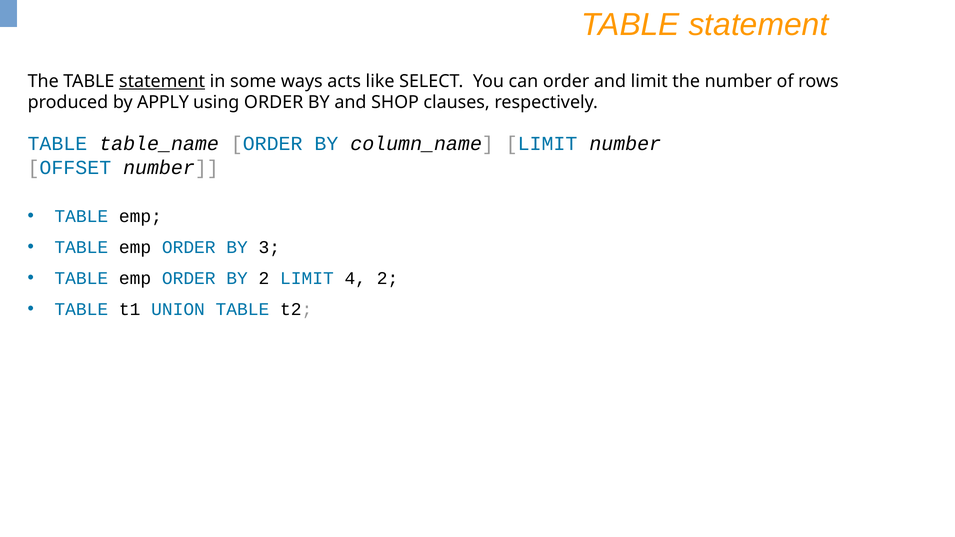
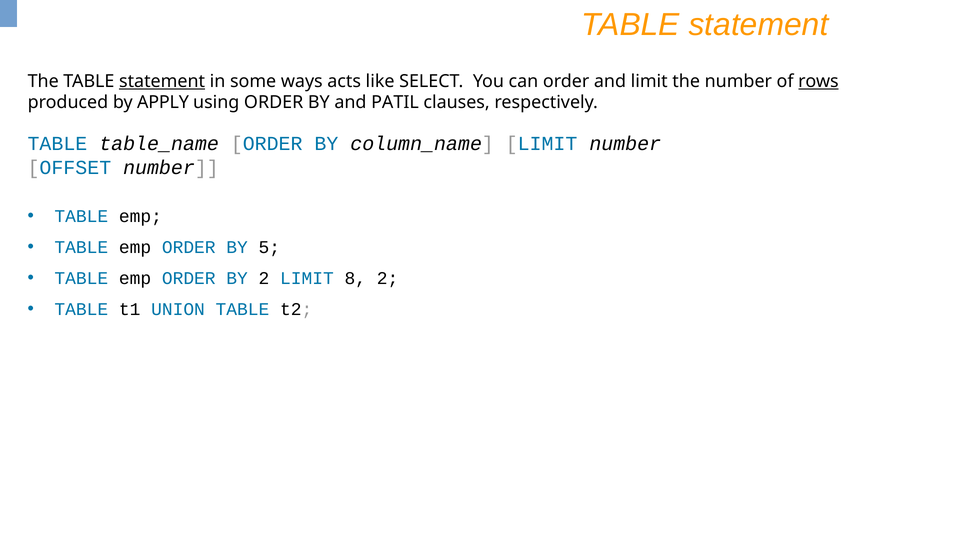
rows underline: none -> present
SHOP: SHOP -> PATIL
3: 3 -> 5
4: 4 -> 8
